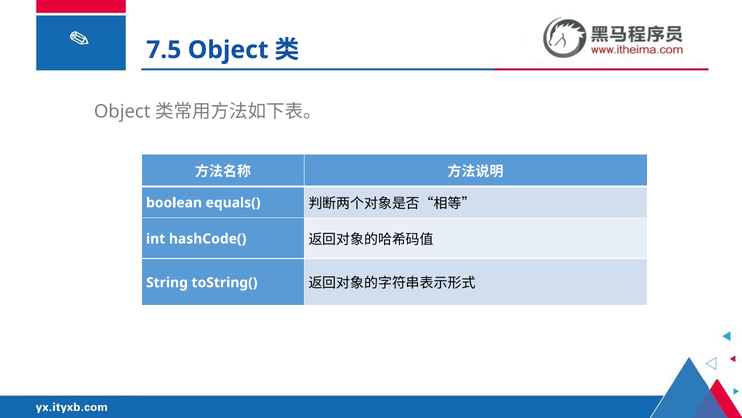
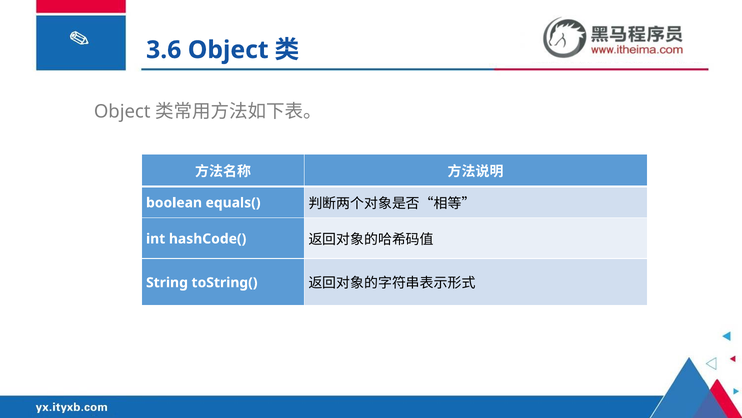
7.5: 7.5 -> 3.6
